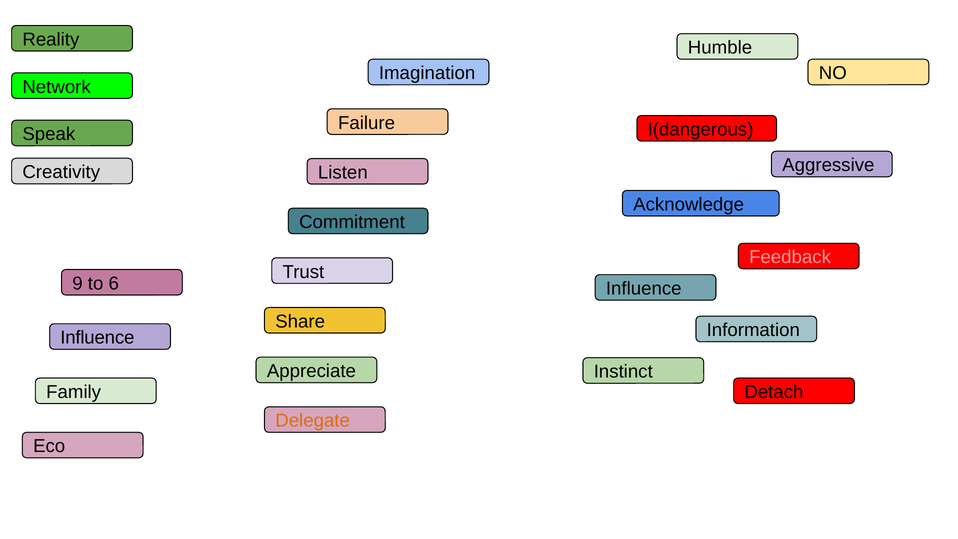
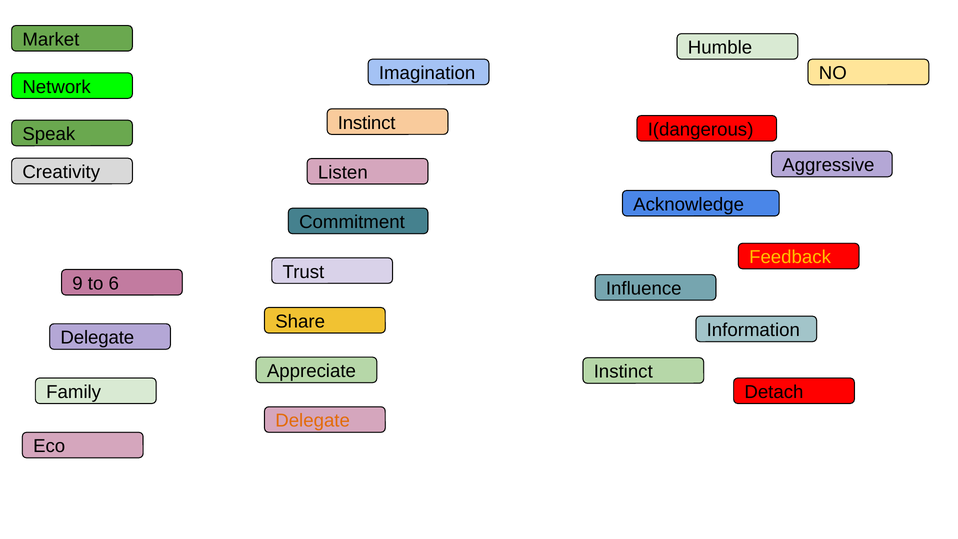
Reality: Reality -> Market
Failure at (367, 123): Failure -> Instinct
Feedback colour: pink -> yellow
Influence at (97, 338): Influence -> Delegate
